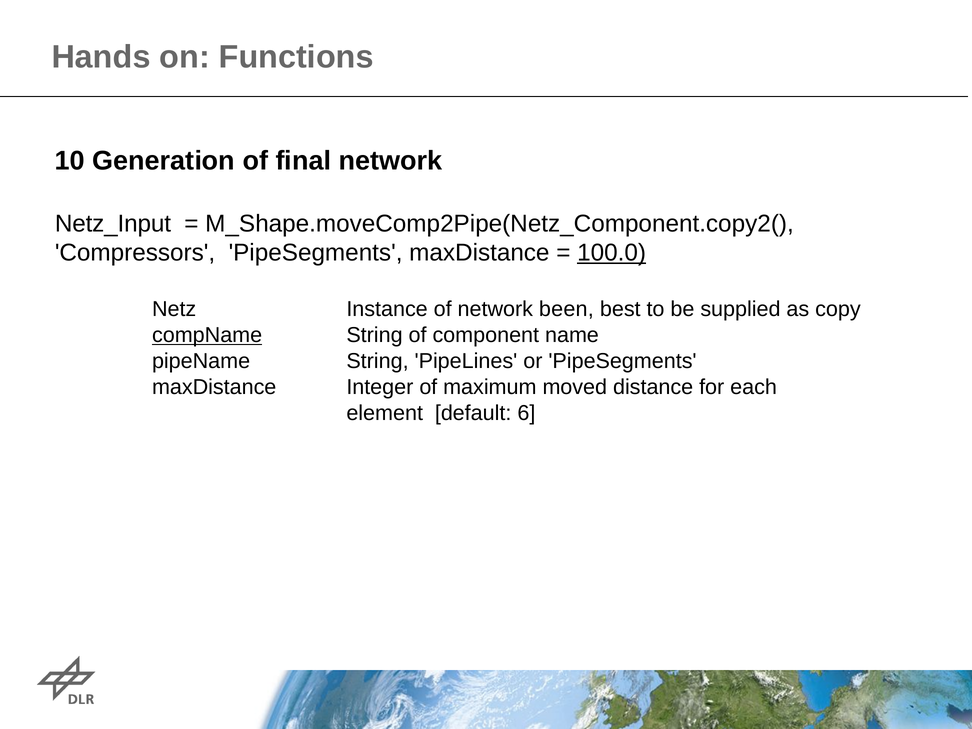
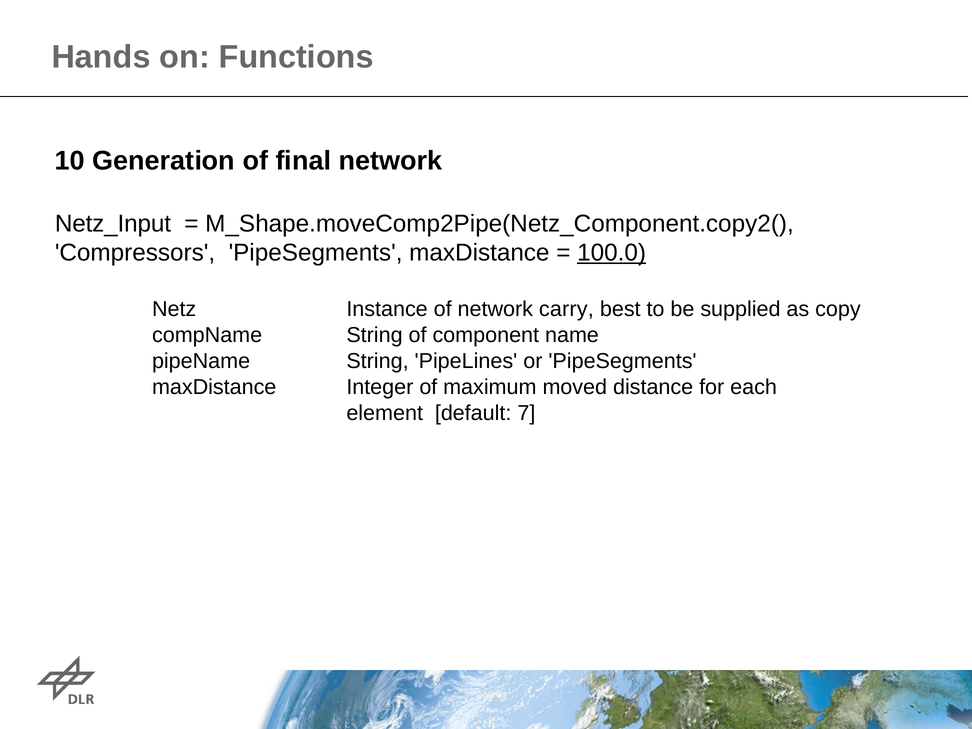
been: been -> carry
compName underline: present -> none
6: 6 -> 7
